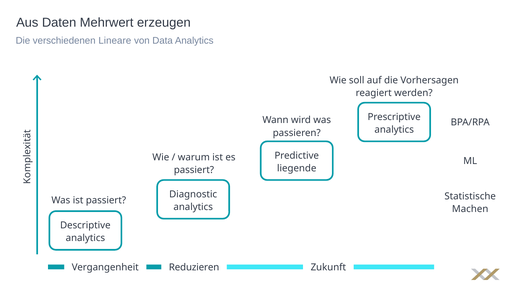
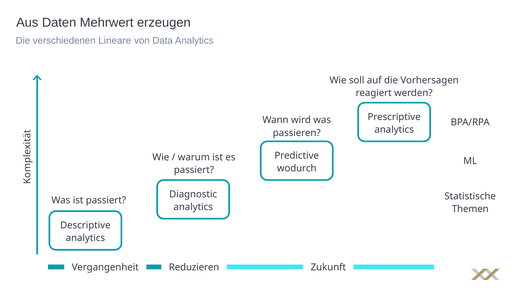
liegende: liegende -> wodurch
Machen: Machen -> Themen
